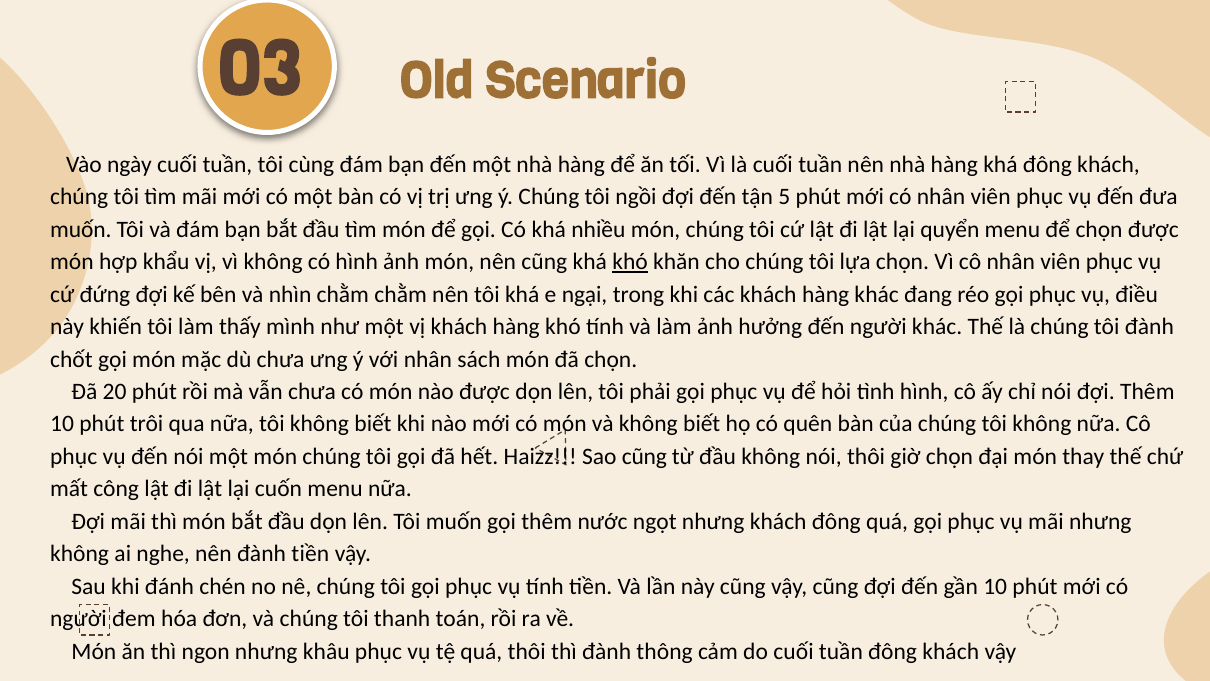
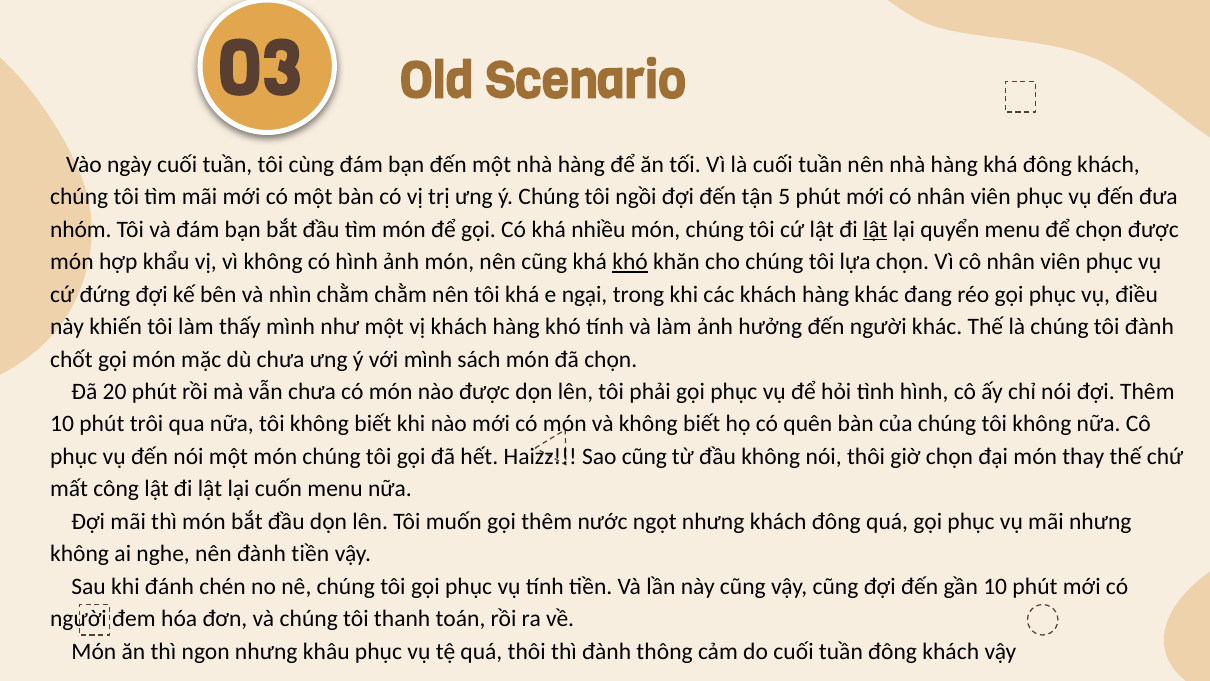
muốn at (81, 229): muốn -> nhóm
lật at (875, 229) underline: none -> present
với nhân: nhân -> mình
